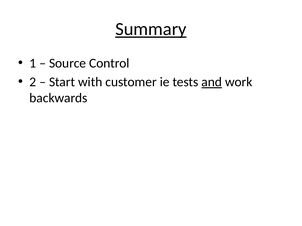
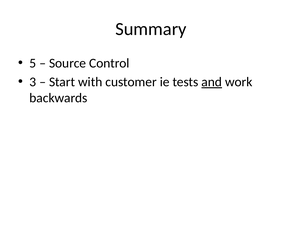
Summary underline: present -> none
1: 1 -> 5
2: 2 -> 3
